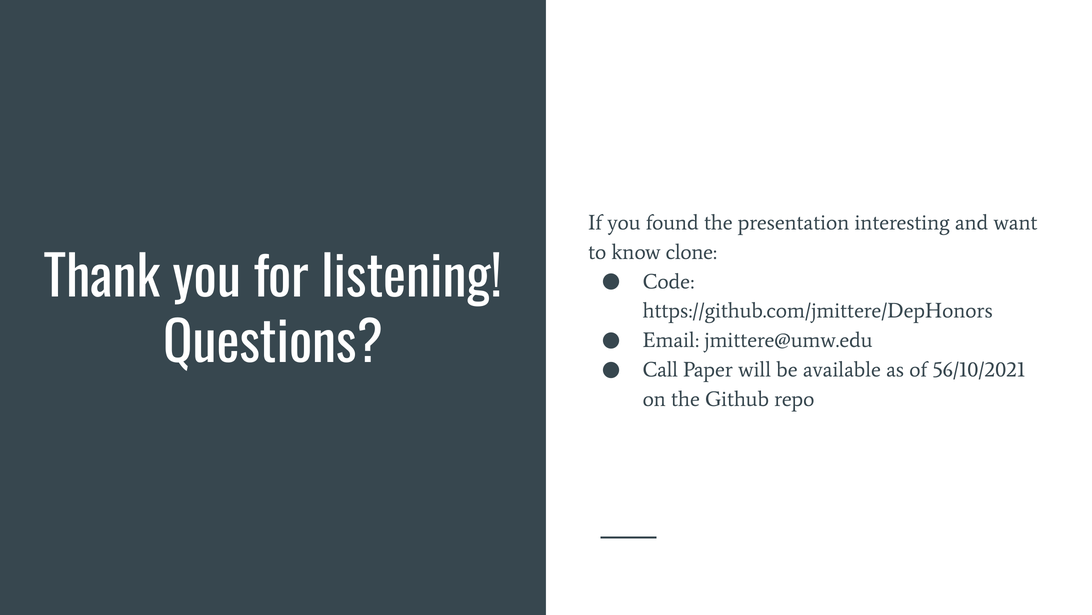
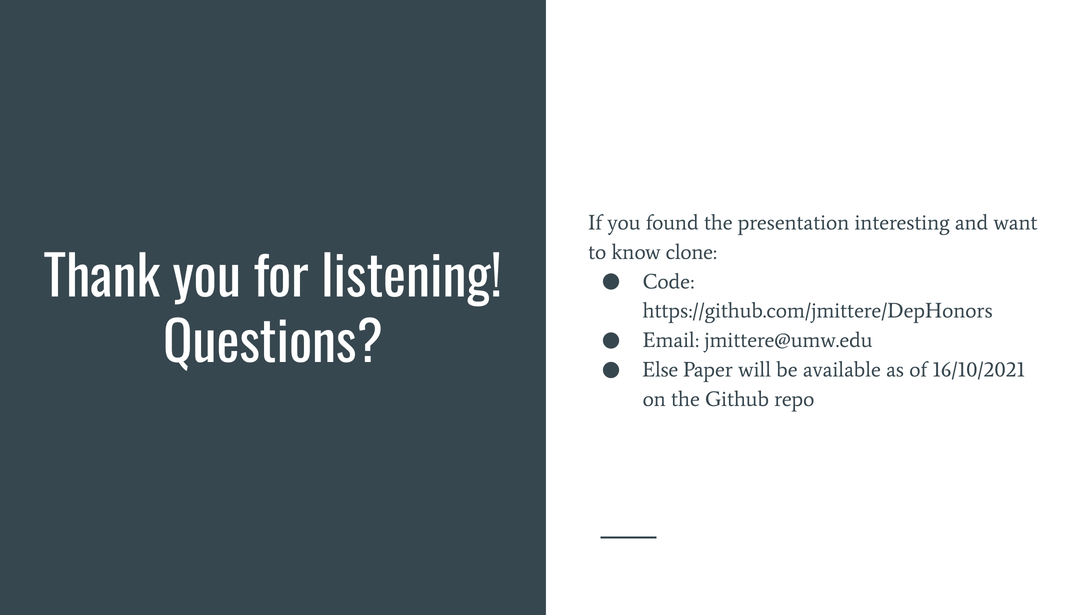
Call: Call -> Else
56/10/2021: 56/10/2021 -> 16/10/2021
